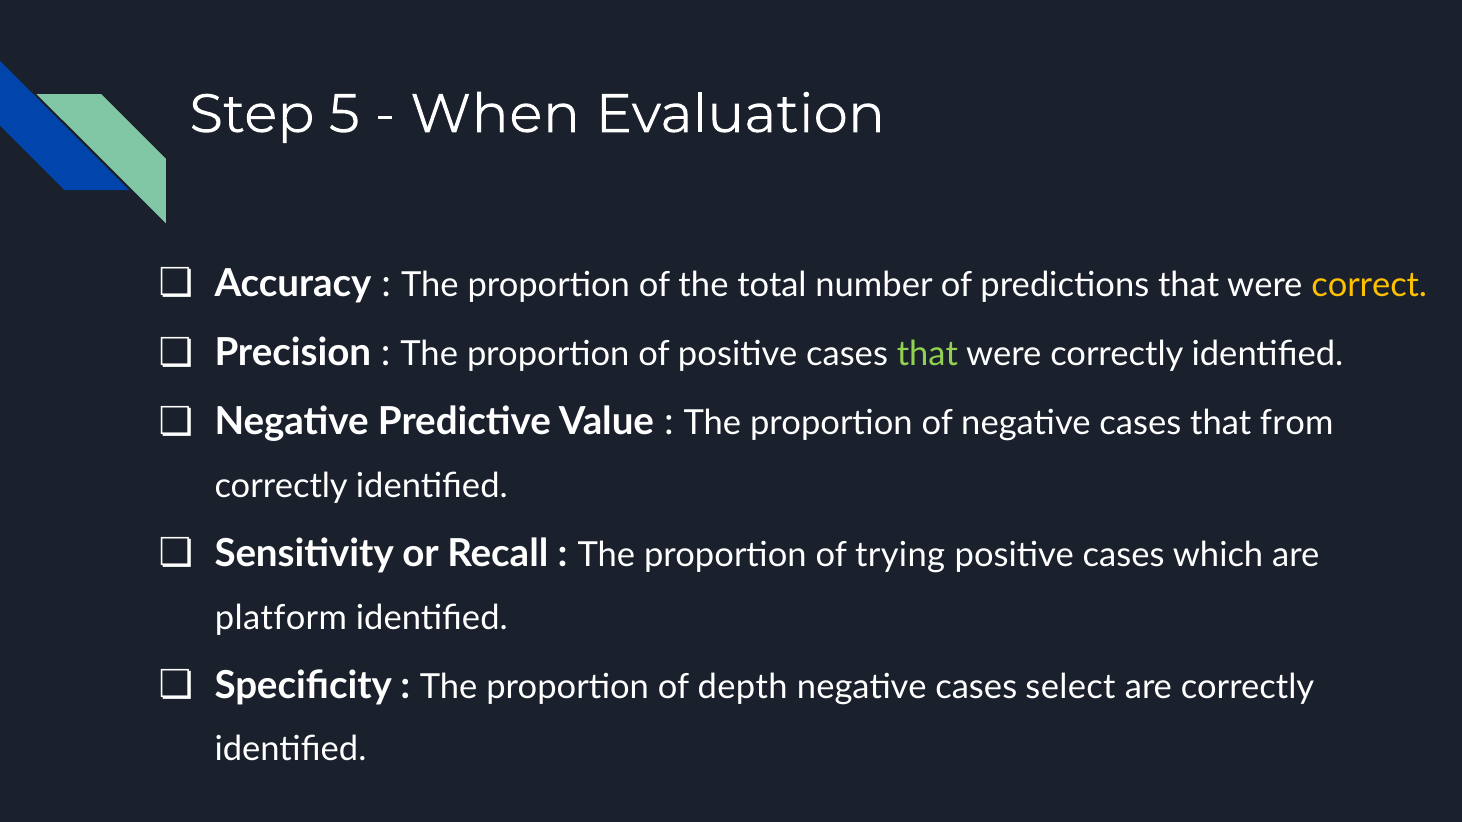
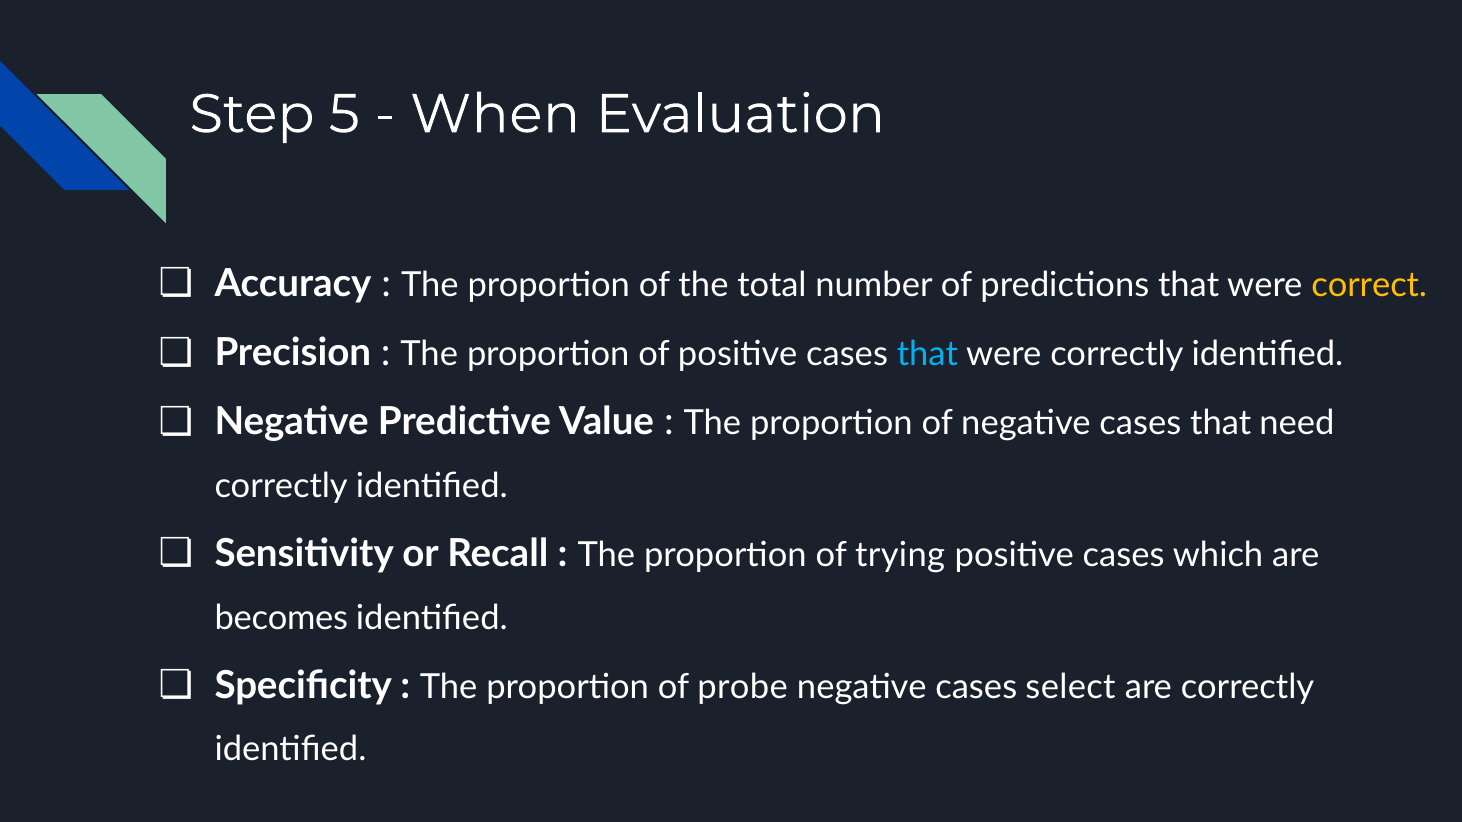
that at (927, 354) colour: light green -> light blue
from: from -> need
platform: platform -> becomes
depth: depth -> probe
